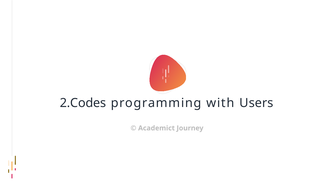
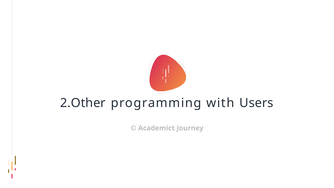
2.Codes: 2.Codes -> 2.Other
